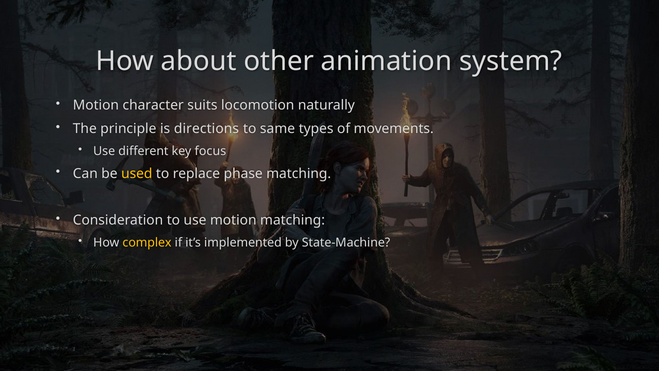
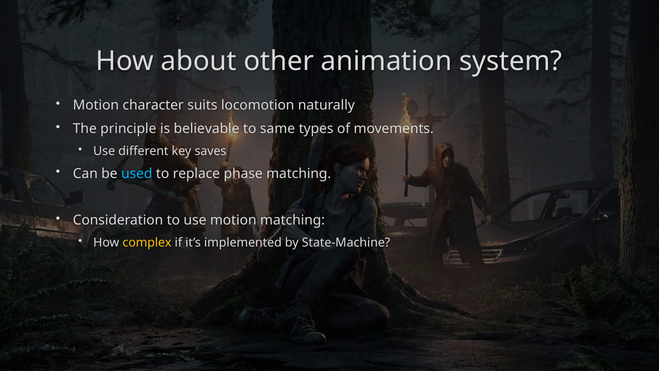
directions: directions -> believable
focus: focus -> saves
used colour: yellow -> light blue
